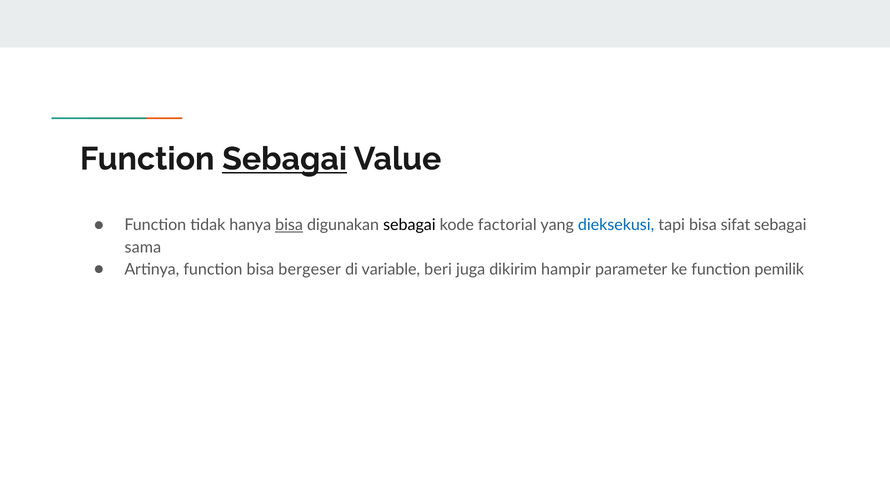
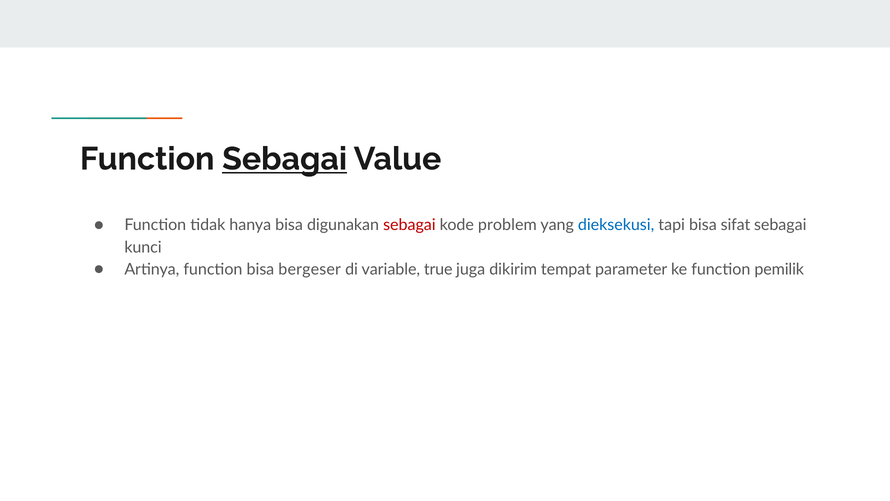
bisa at (289, 225) underline: present -> none
sebagai at (409, 225) colour: black -> red
factorial: factorial -> problem
sama: sama -> kunci
beri: beri -> true
hampir: hampir -> tempat
